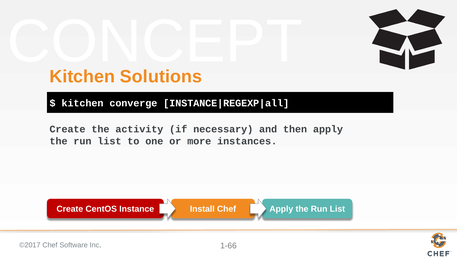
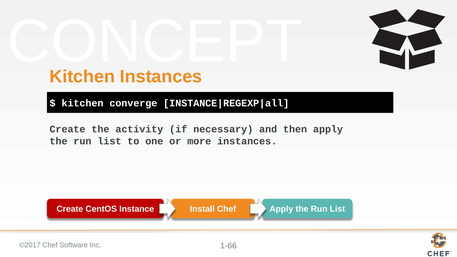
Kitchen Solutions: Solutions -> Instances
